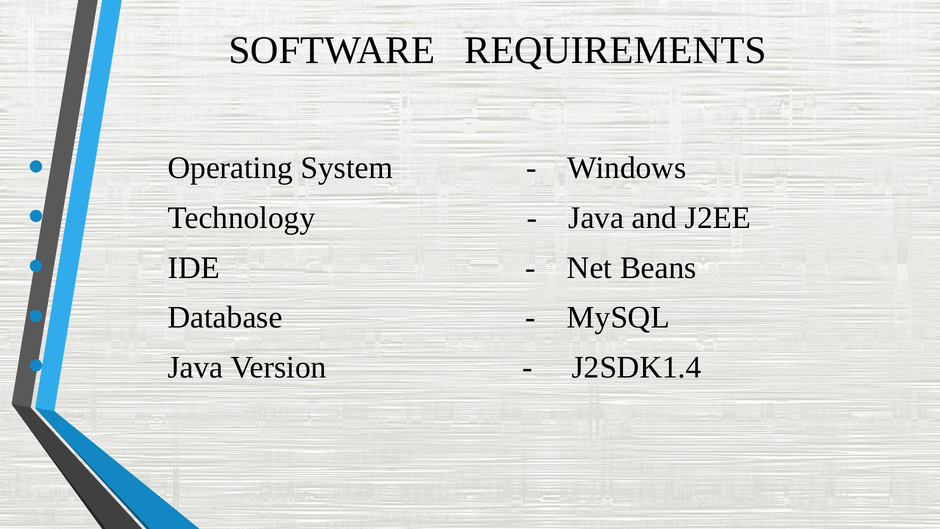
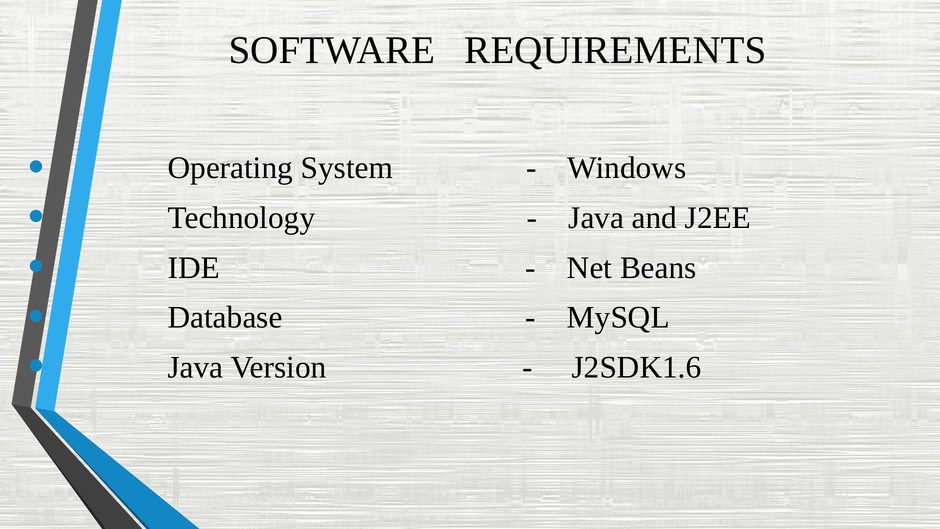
J2SDK1.4: J2SDK1.4 -> J2SDK1.6
